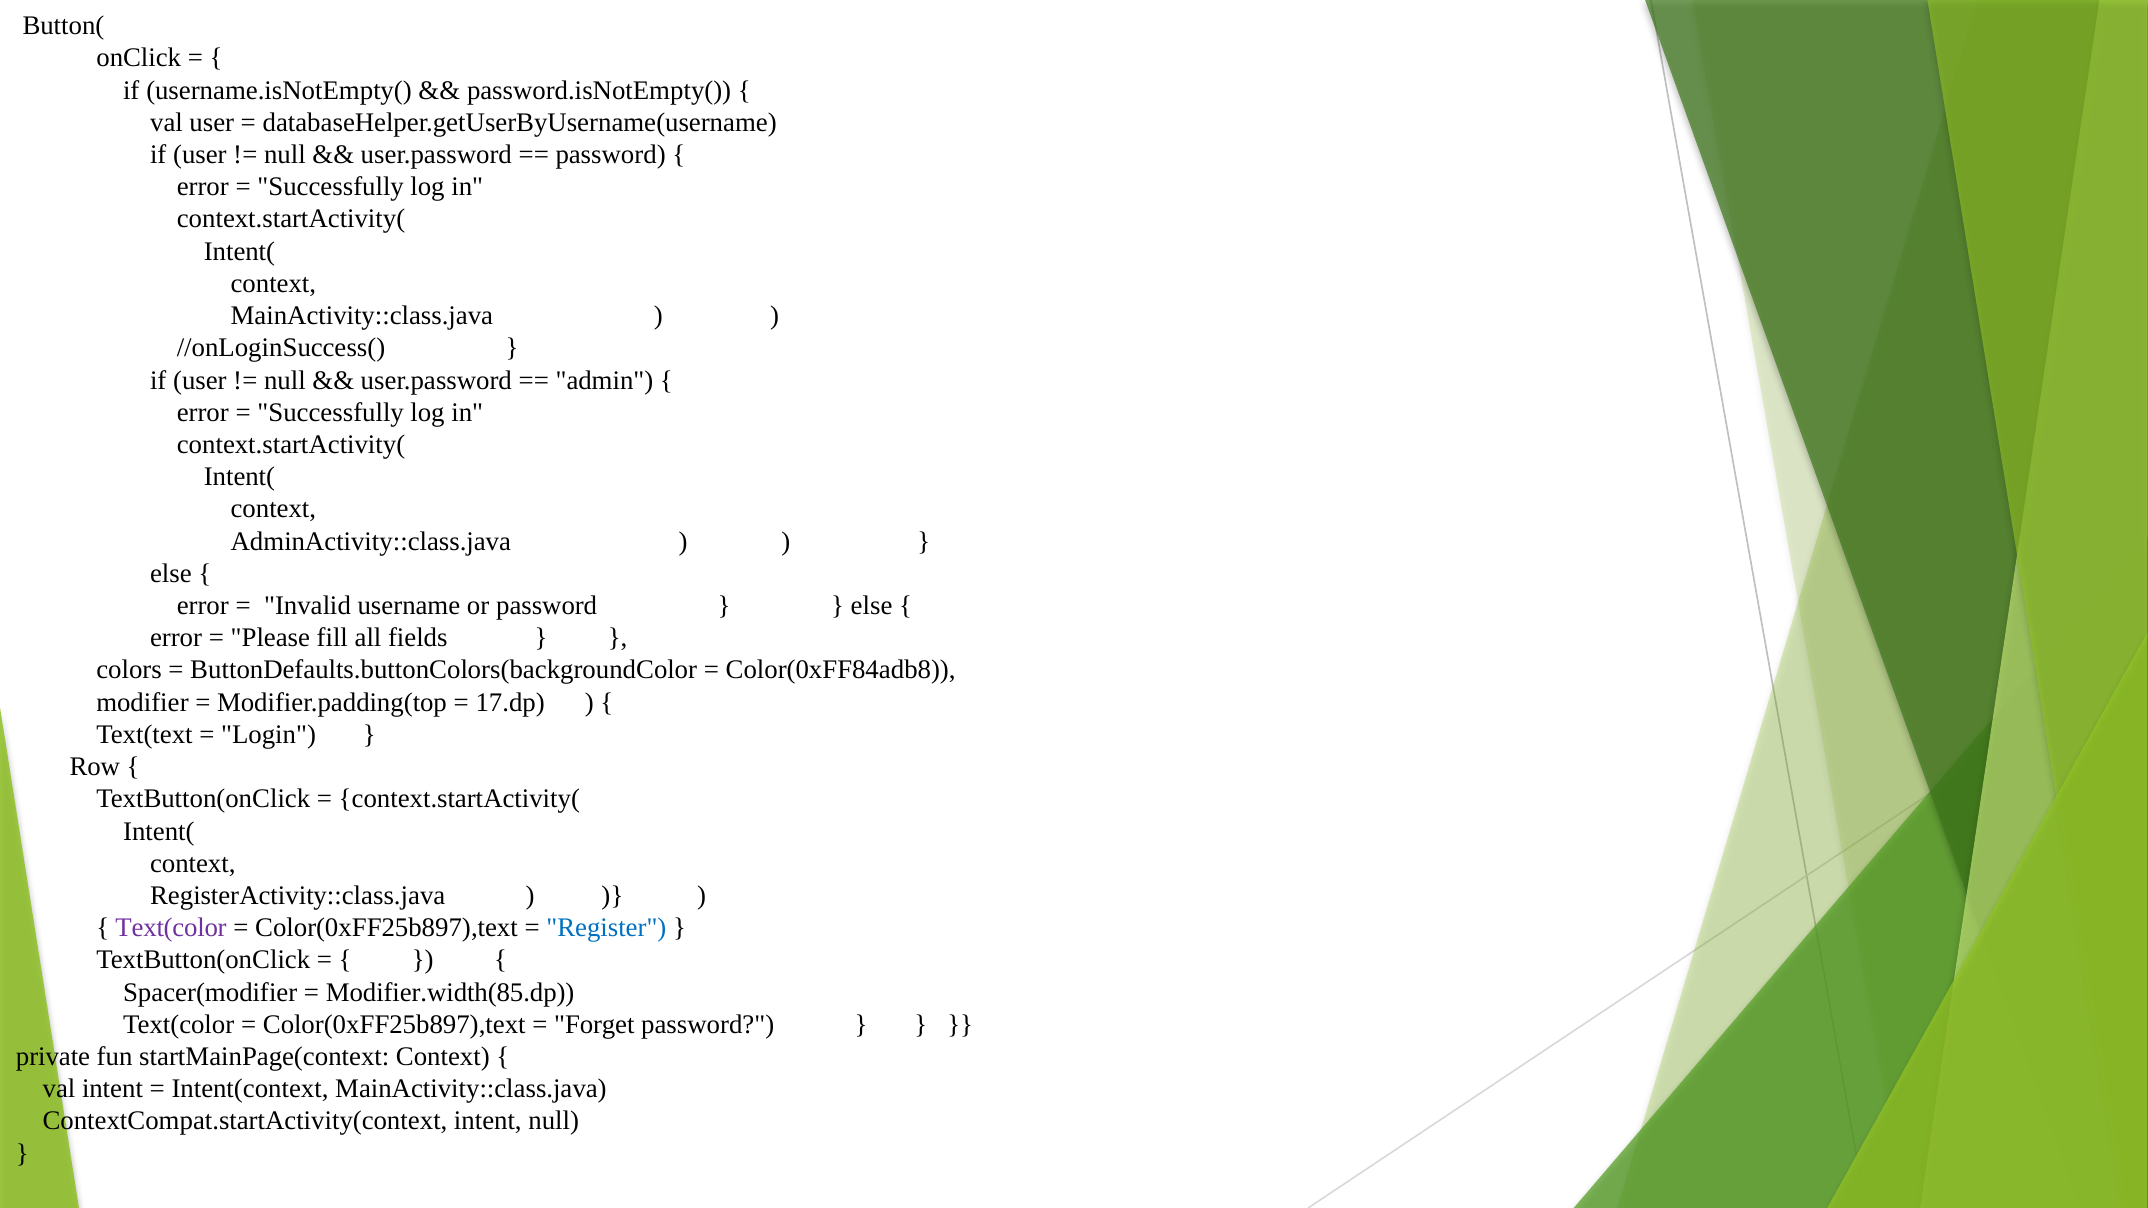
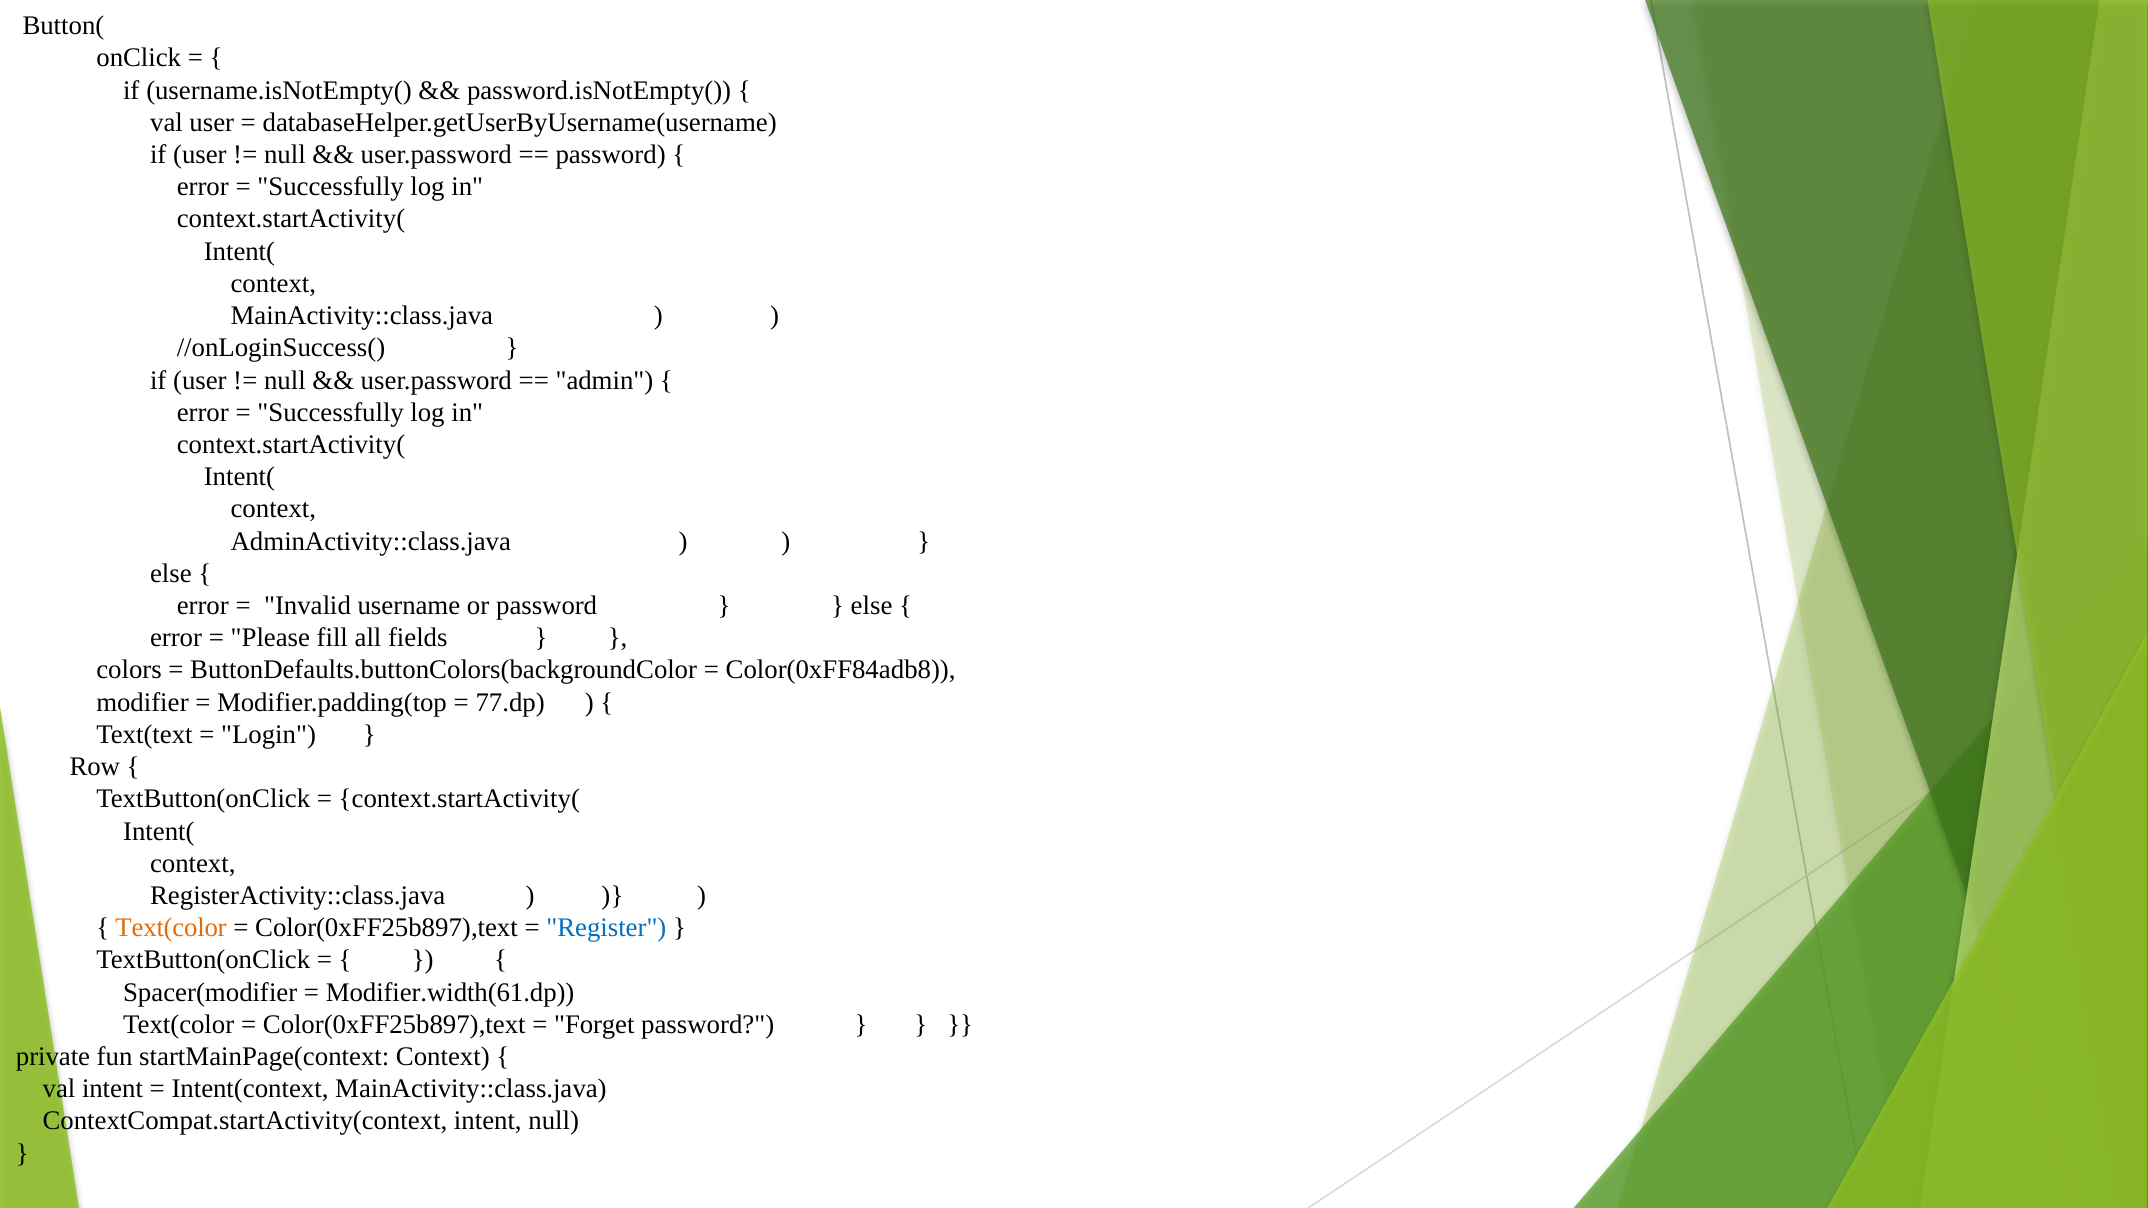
17.dp: 17.dp -> 77.dp
Text(color at (171, 928) colour: purple -> orange
Modifier.width(85.dp: Modifier.width(85.dp -> Modifier.width(61.dp
